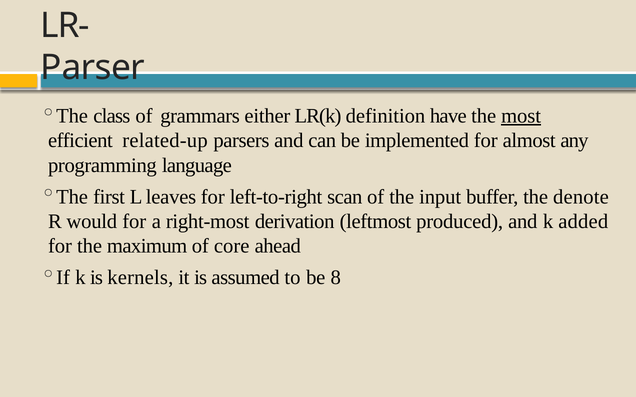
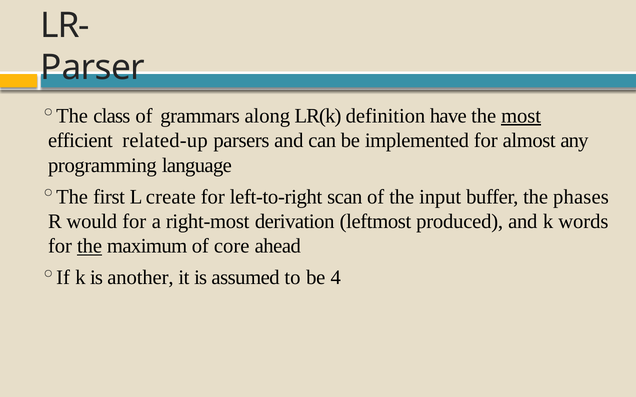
either: either -> along
leaves: leaves -> create
denote: denote -> phases
added: added -> words
the at (90, 246) underline: none -> present
kernels: kernels -> another
8: 8 -> 4
